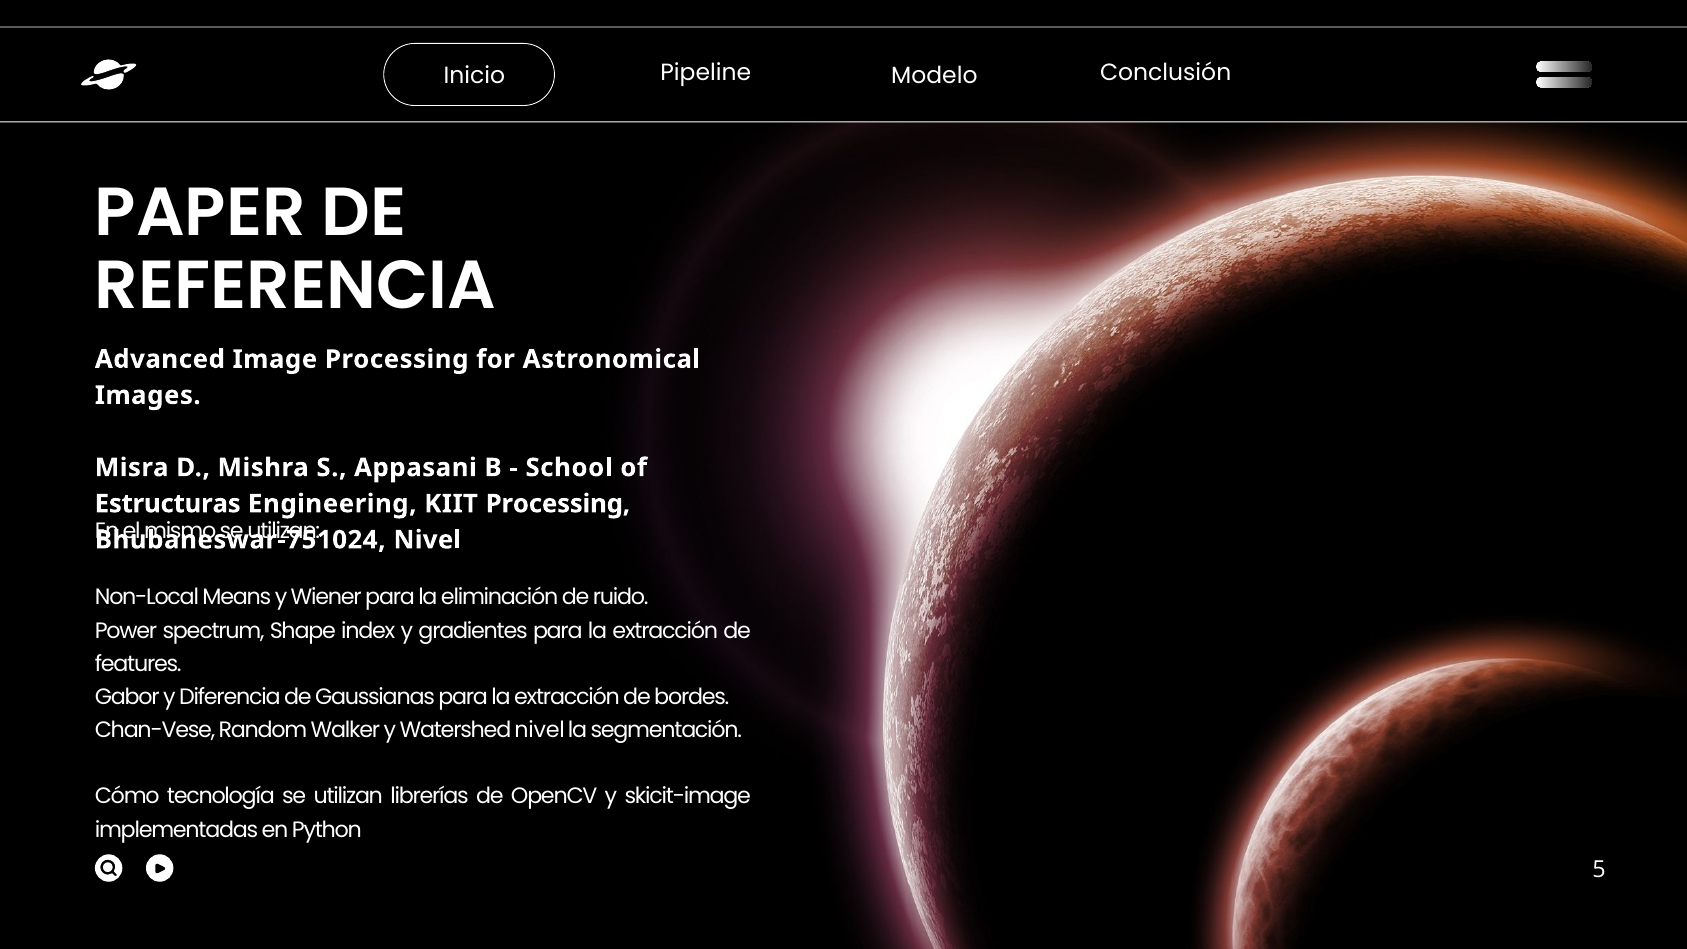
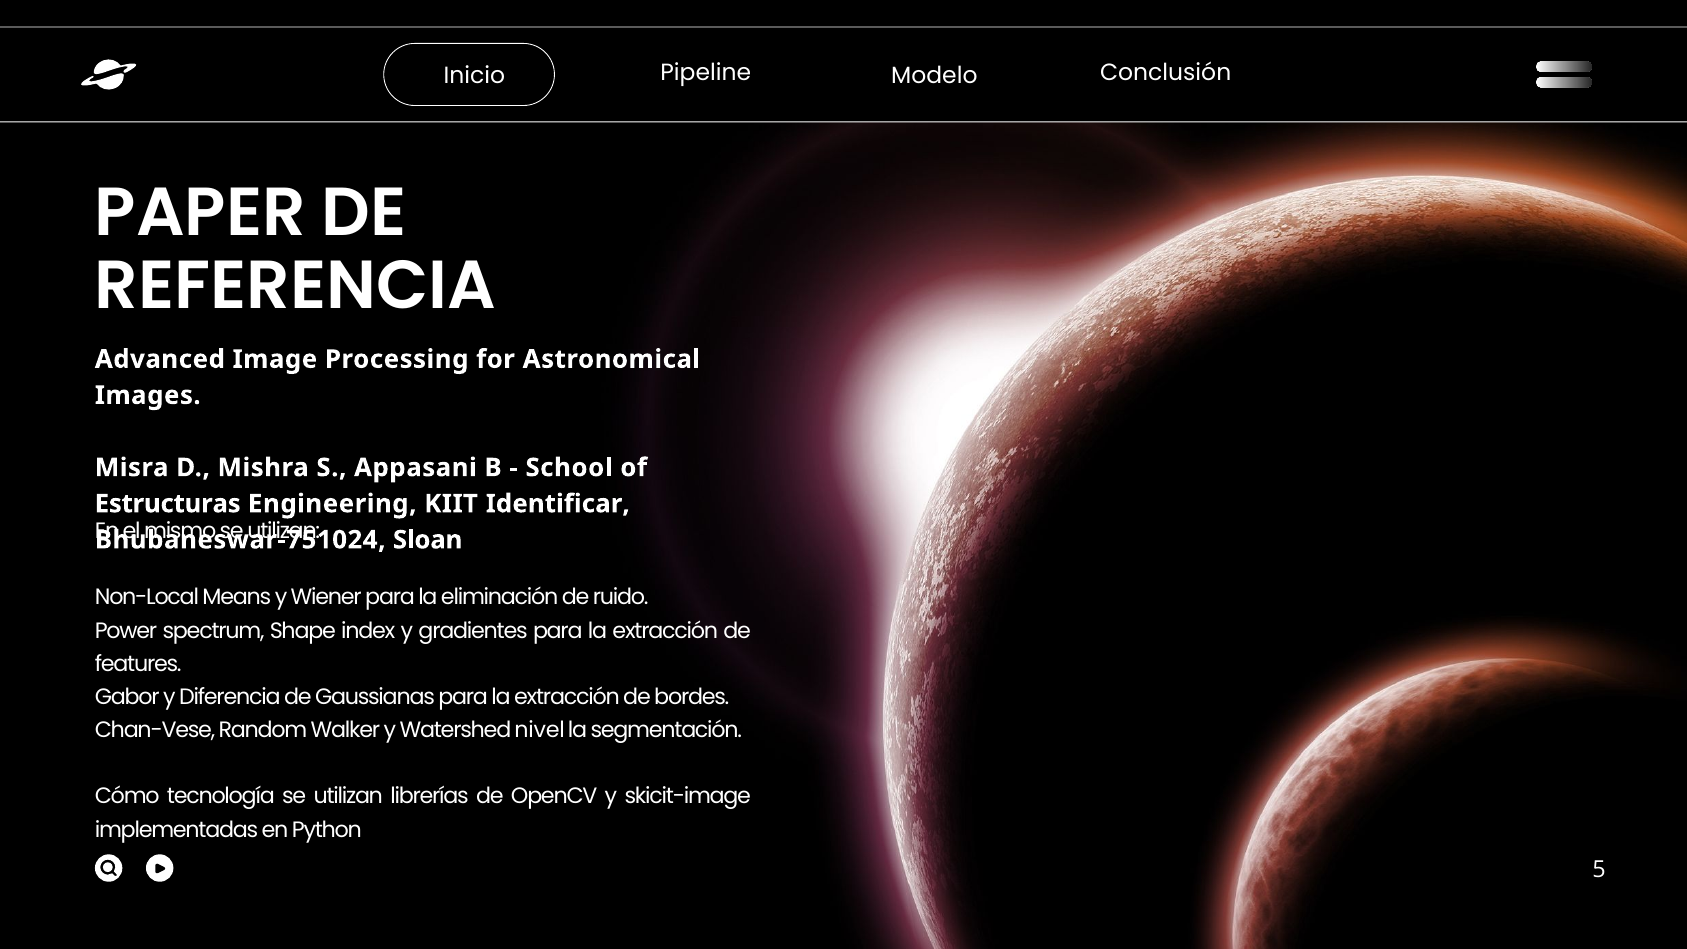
KIIT Processing: Processing -> Identificar
Nivel at (427, 540): Nivel -> Sloan
